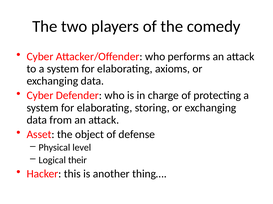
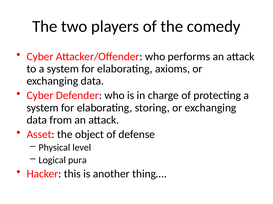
their: their -> pura
